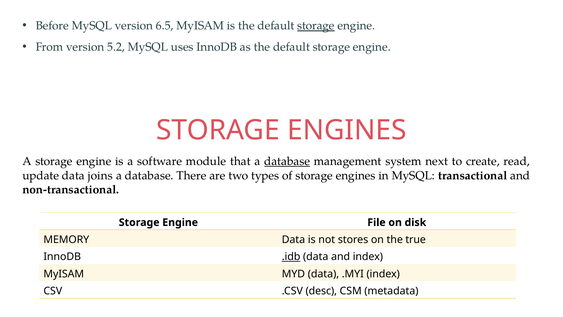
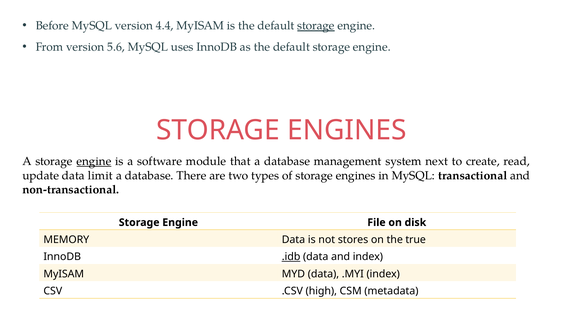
6.5: 6.5 -> 4.4
5.2: 5.2 -> 5.6
engine at (94, 161) underline: none -> present
database at (287, 161) underline: present -> none
joins: joins -> limit
desc: desc -> high
